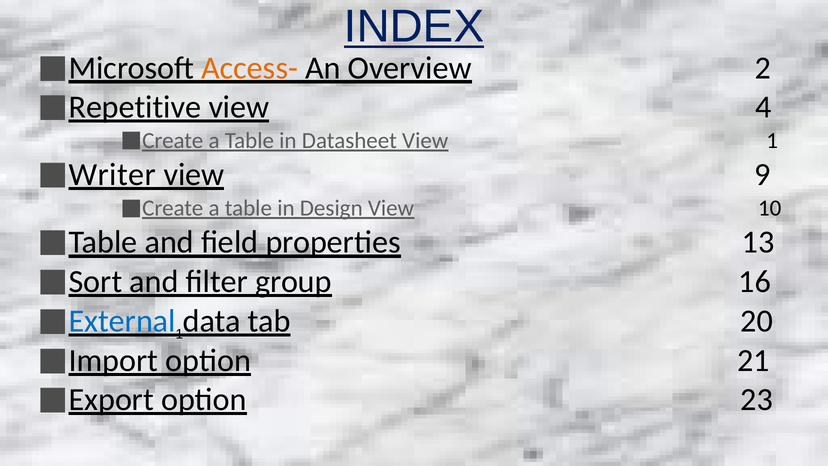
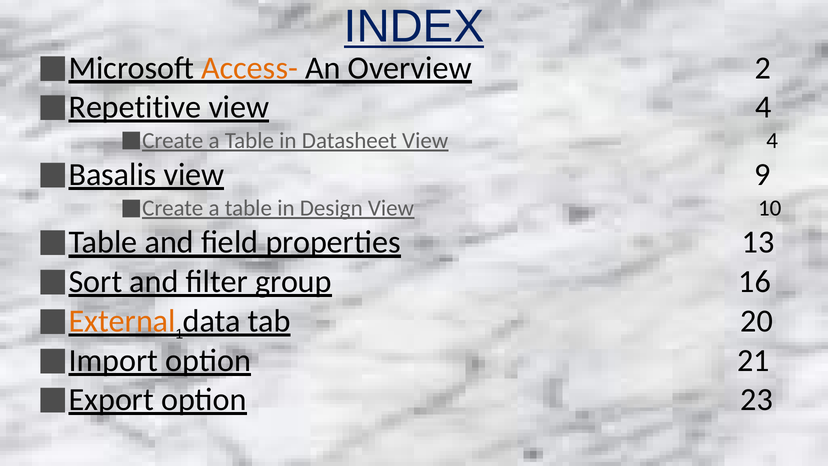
Datasheet View 1: 1 -> 4
Writer: Writer -> Basalis
External colour: blue -> orange
